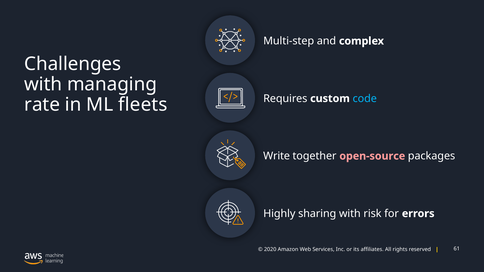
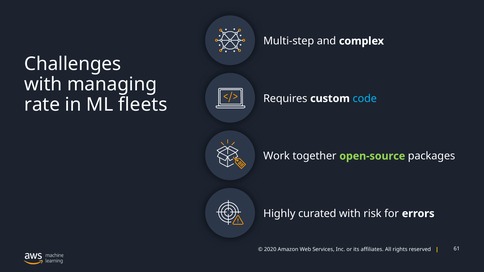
Write: Write -> Work
open-source colour: pink -> light green
sharing: sharing -> curated
